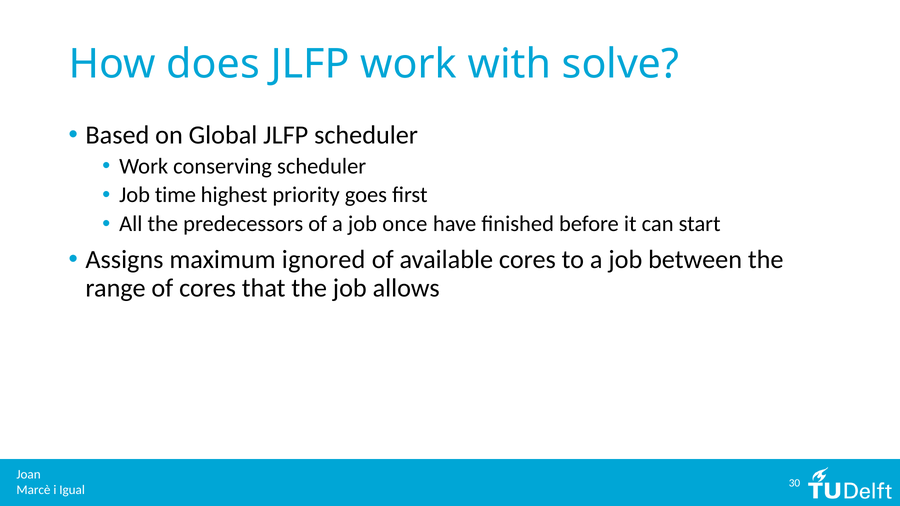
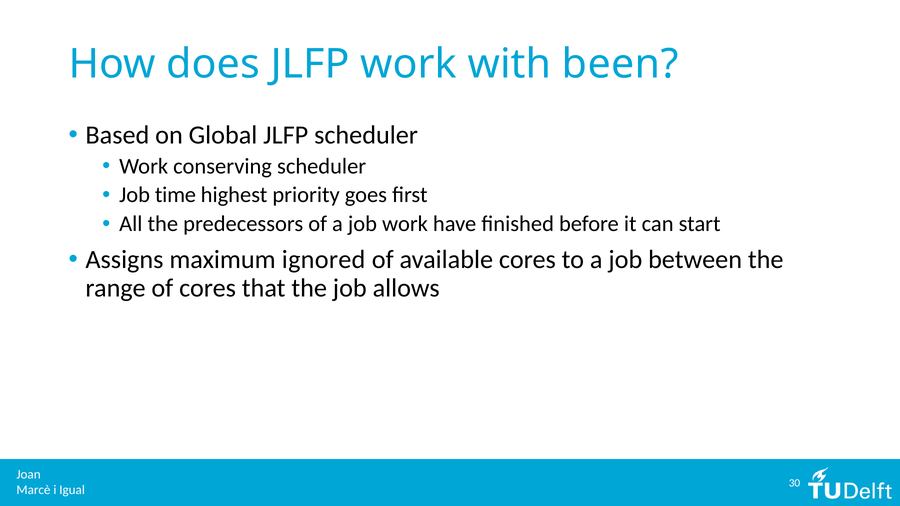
solve: solve -> been
job once: once -> work
